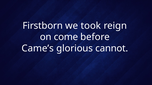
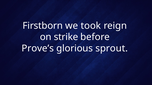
come: come -> strike
Came’s: Came’s -> Prove’s
cannot: cannot -> sprout
